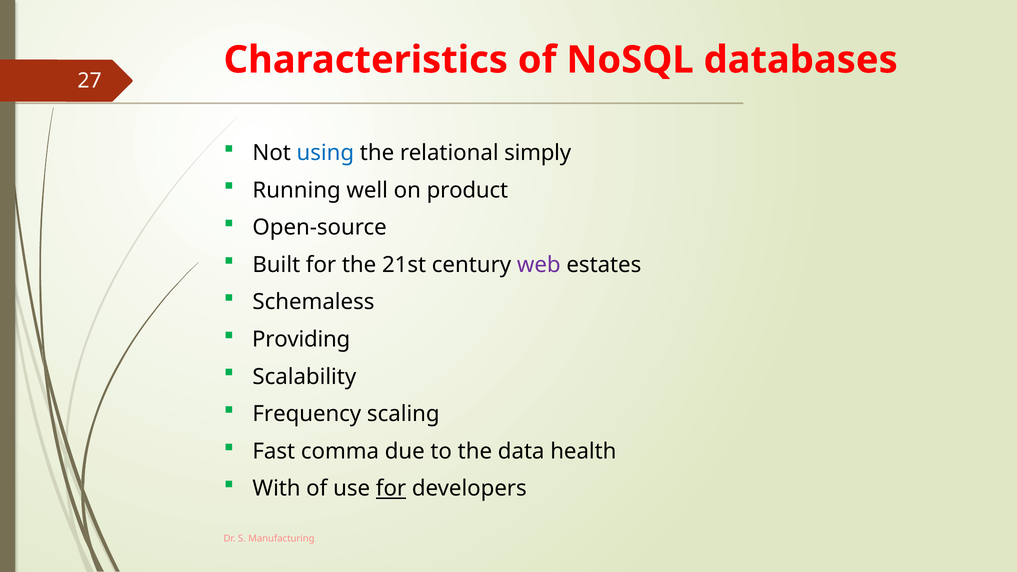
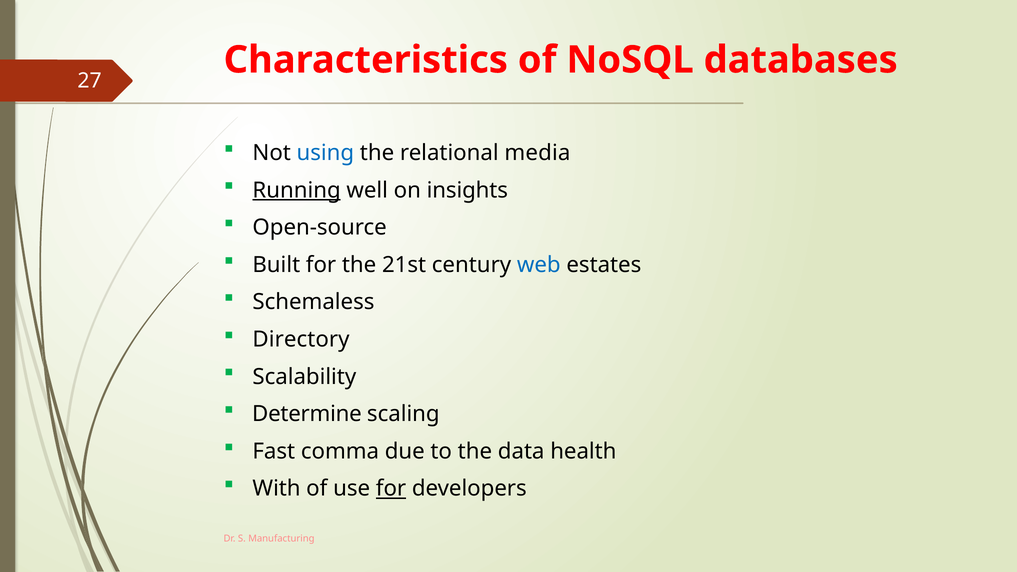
simply: simply -> media
Running underline: none -> present
product: product -> insights
web colour: purple -> blue
Providing: Providing -> Directory
Frequency: Frequency -> Determine
